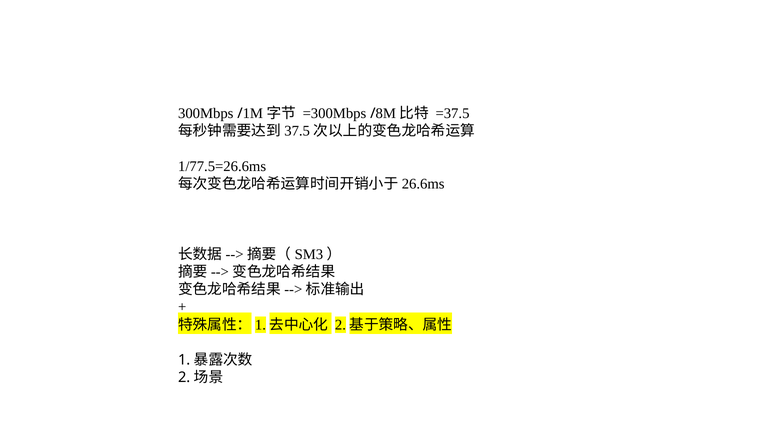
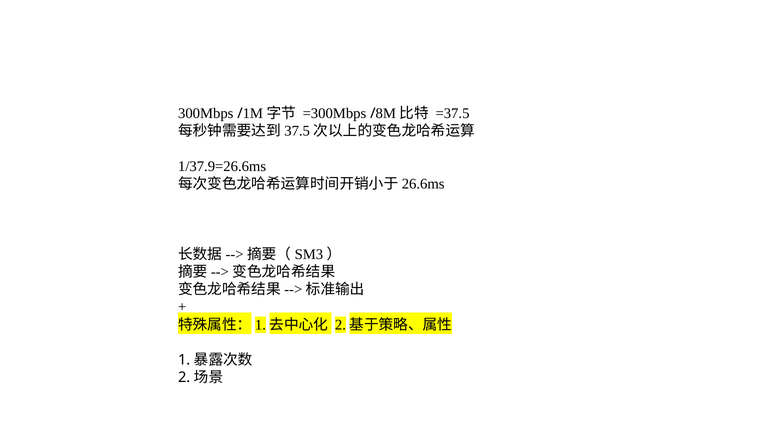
1/77.5=26.6ms: 1/77.5=26.6ms -> 1/37.9=26.6ms
